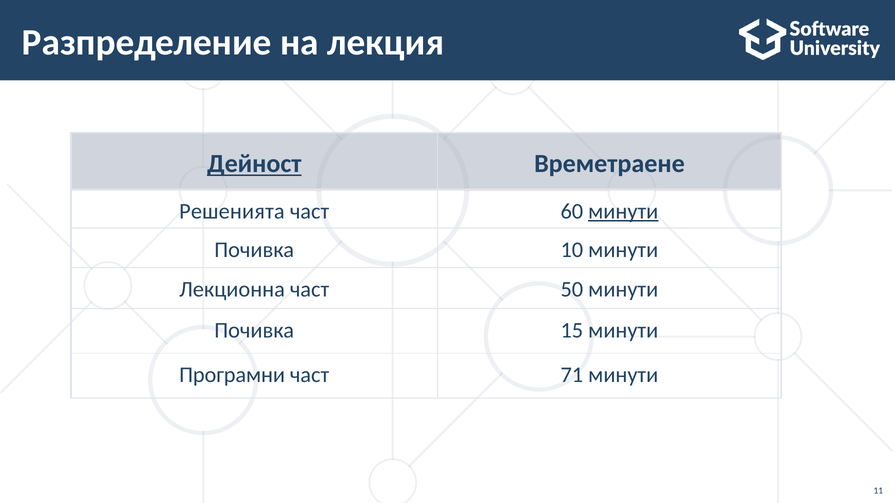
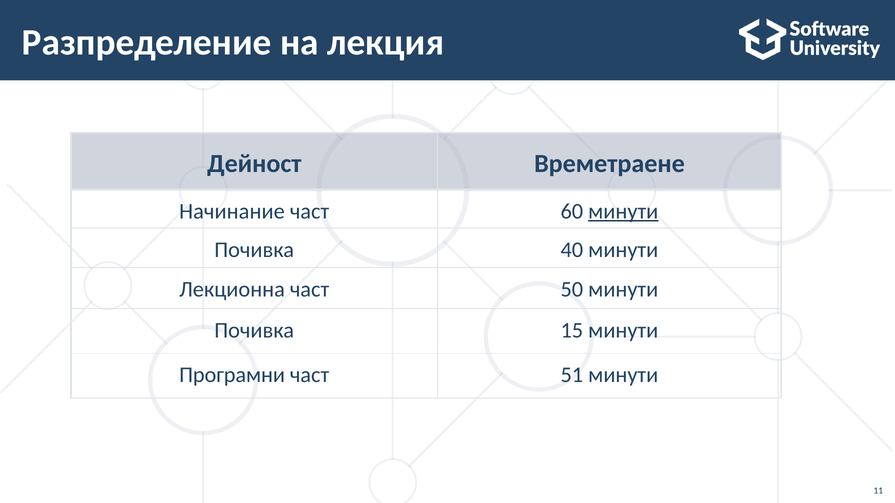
Дейност underline: present -> none
Решенията: Решенията -> Начинание
10: 10 -> 40
71: 71 -> 51
